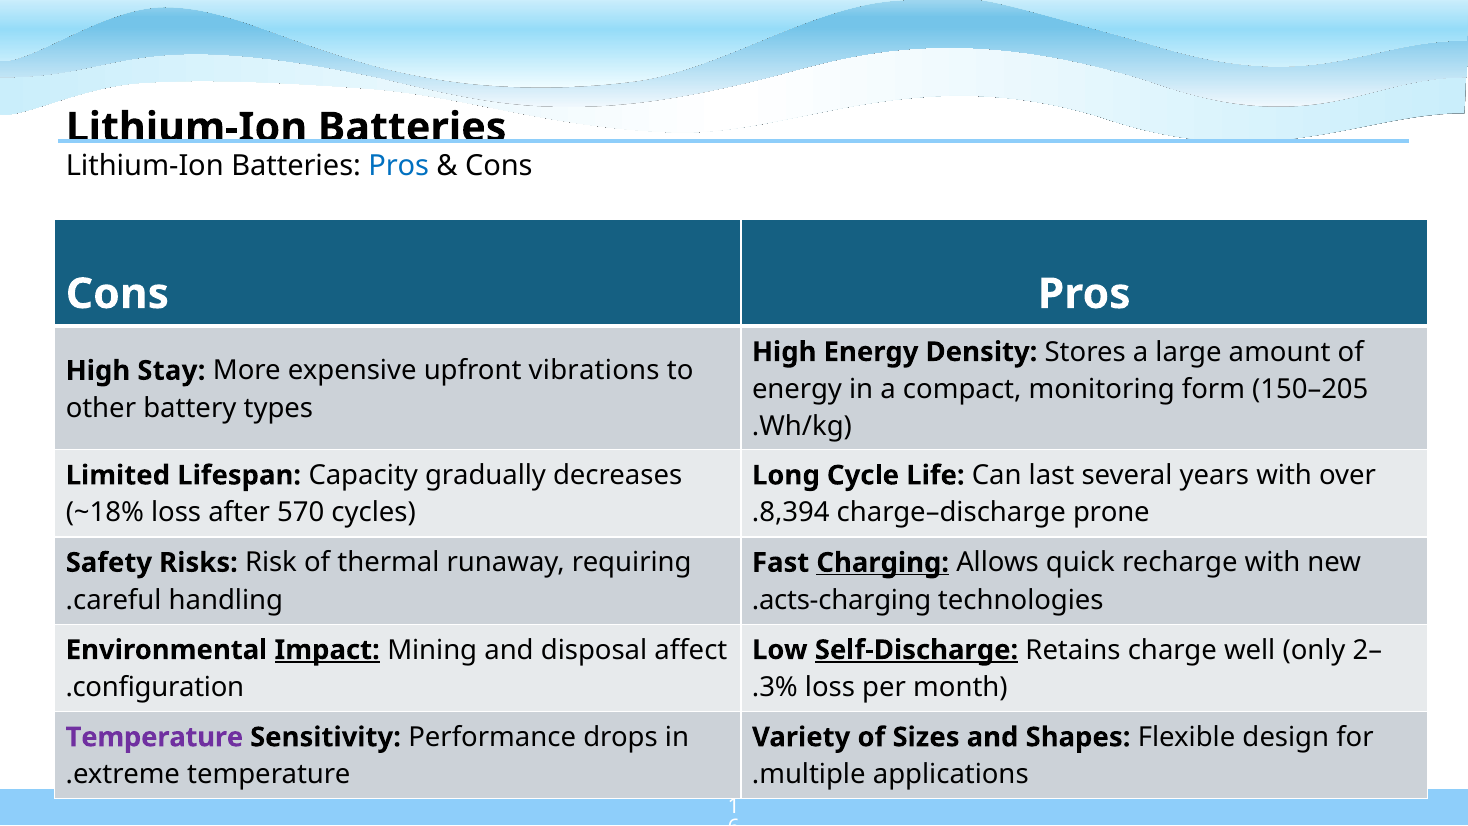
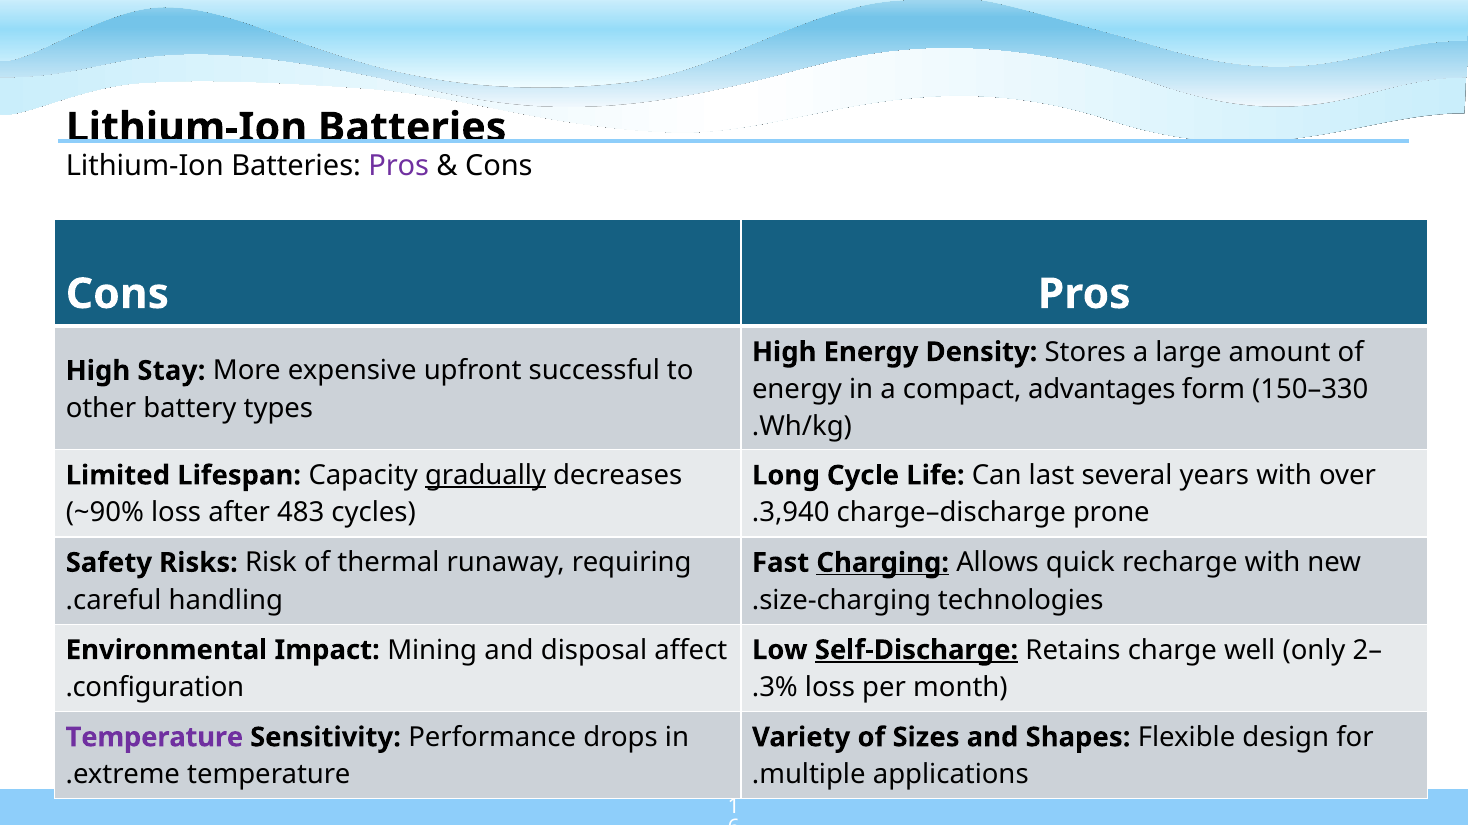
Pros at (399, 166) colour: blue -> purple
vibrations: vibrations -> successful
monitoring: monitoring -> advantages
150–205: 150–205 -> 150–330
gradually underline: none -> present
~18%: ~18% -> ~90%
570: 570 -> 483
8,394: 8,394 -> 3,940
acts-charging: acts-charging -> size-charging
Impact underline: present -> none
